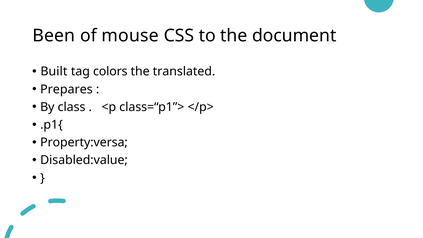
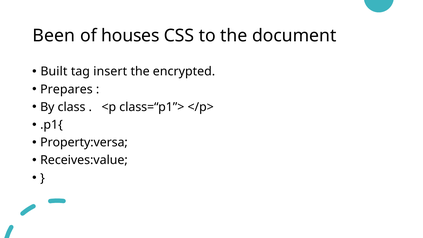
mouse: mouse -> houses
colors: colors -> insert
translated: translated -> encrypted
Disabled:value: Disabled:value -> Receives:value
